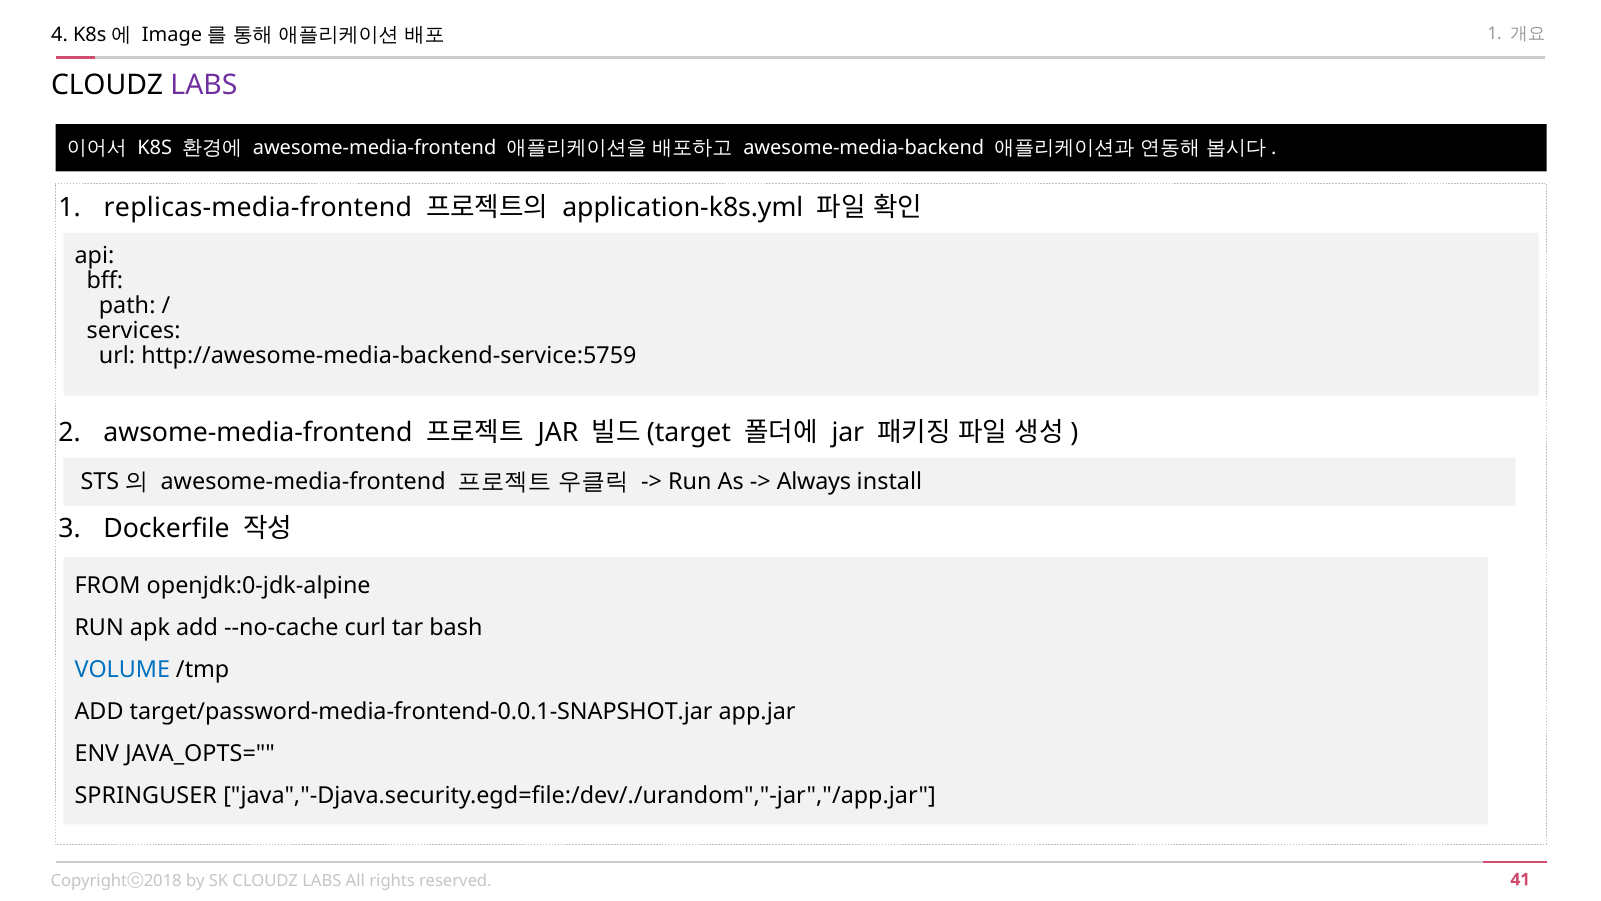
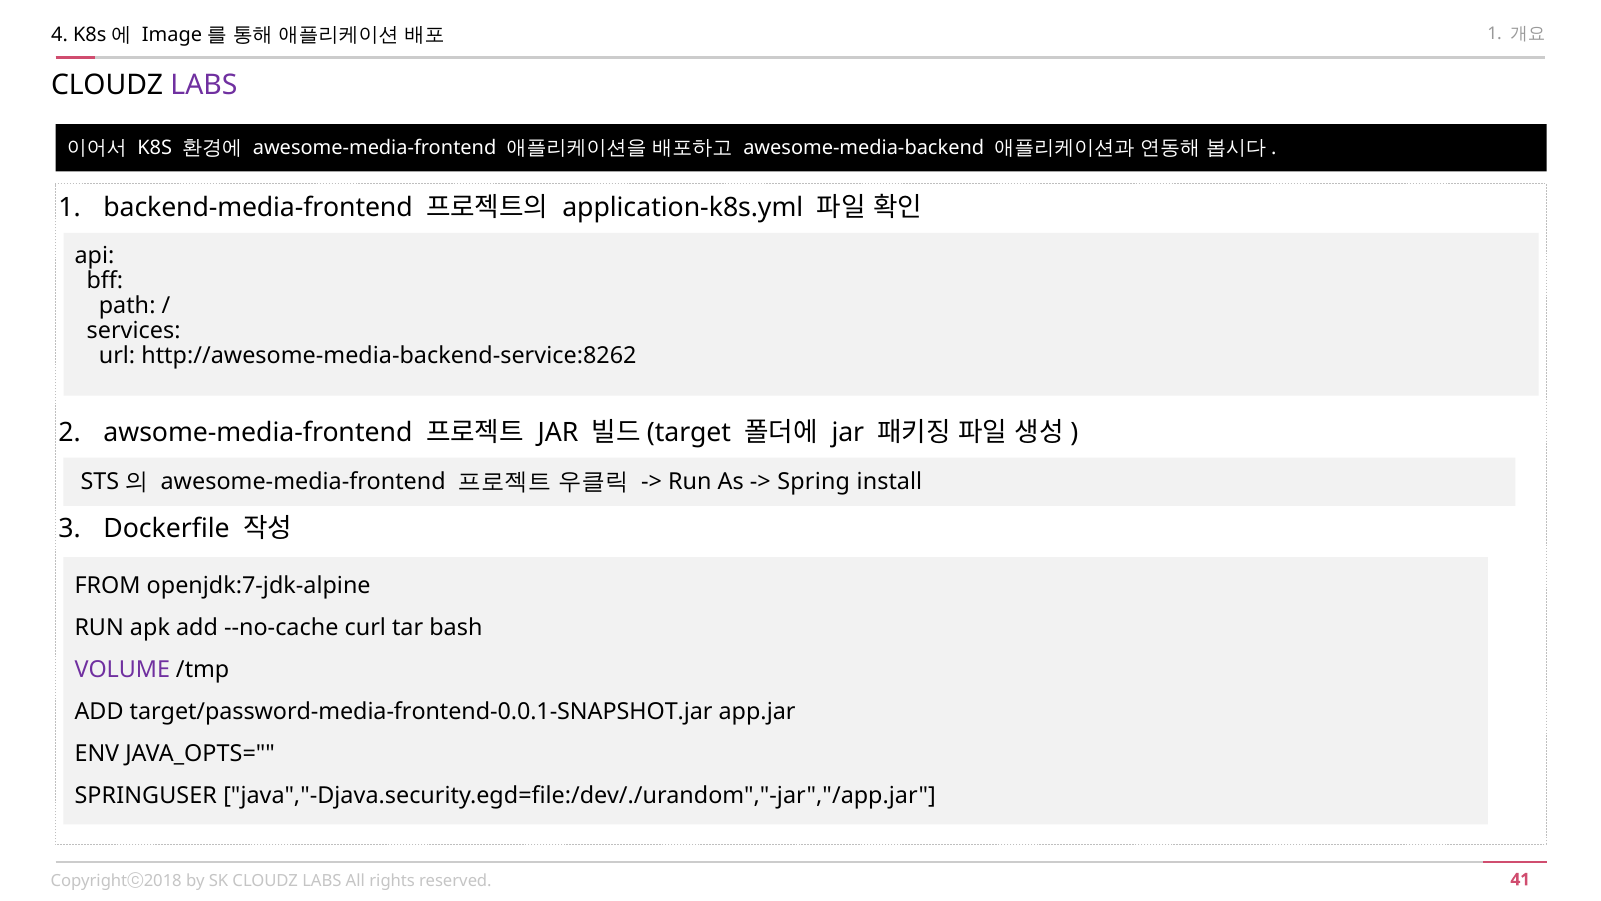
replicas-media-frontend: replicas-media-frontend -> backend-media-frontend
http://awesome-media-backend-service:5759: http://awesome-media-backend-service:5759 -> http://awesome-media-backend-service:8262
Always: Always -> Spring
openjdk:0-jdk-alpine: openjdk:0-jdk-alpine -> openjdk:7-jdk-alpine
VOLUME colour: blue -> purple
